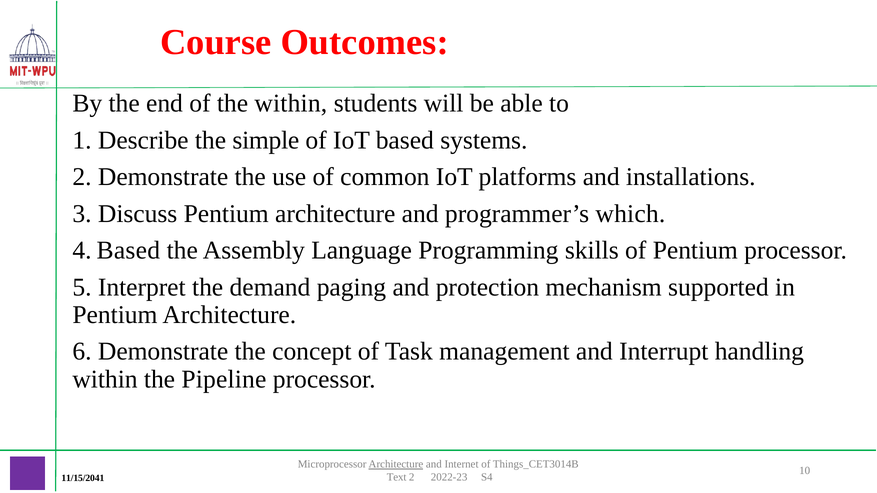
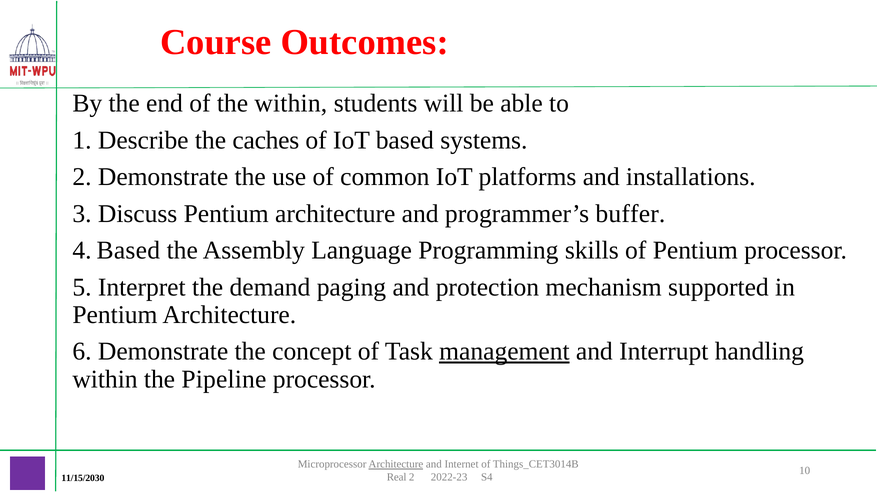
simple: simple -> caches
which: which -> buffer
management underline: none -> present
Text: Text -> Real
11/15/2041: 11/15/2041 -> 11/15/2030
